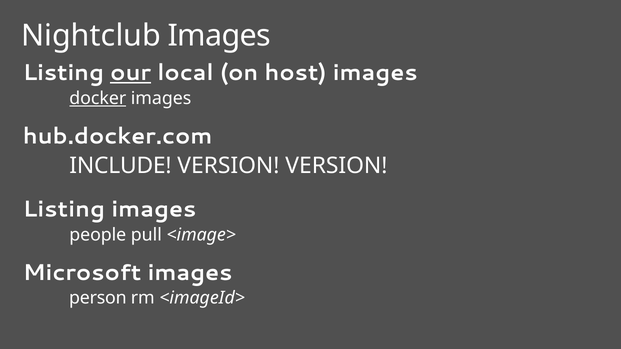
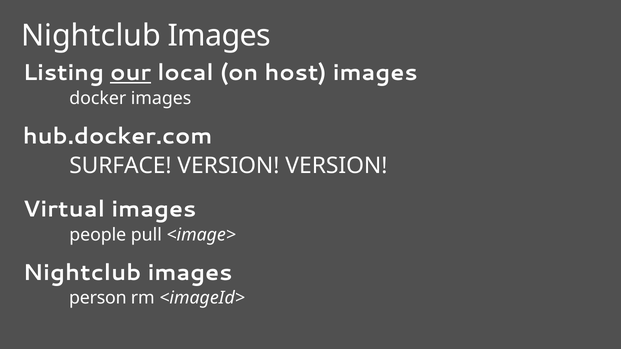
docker underline: present -> none
INCLUDE: INCLUDE -> SURFACE
Listing at (64, 209): Listing -> Virtual
Microsoft at (82, 273): Microsoft -> Nightclub
